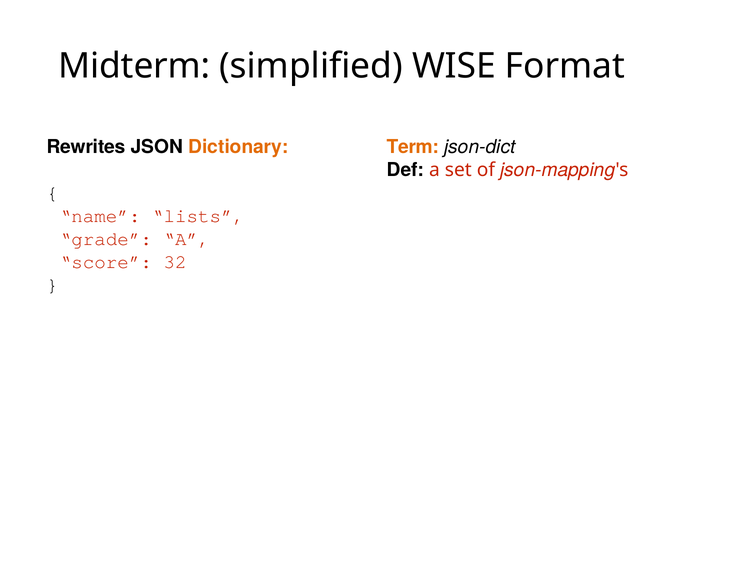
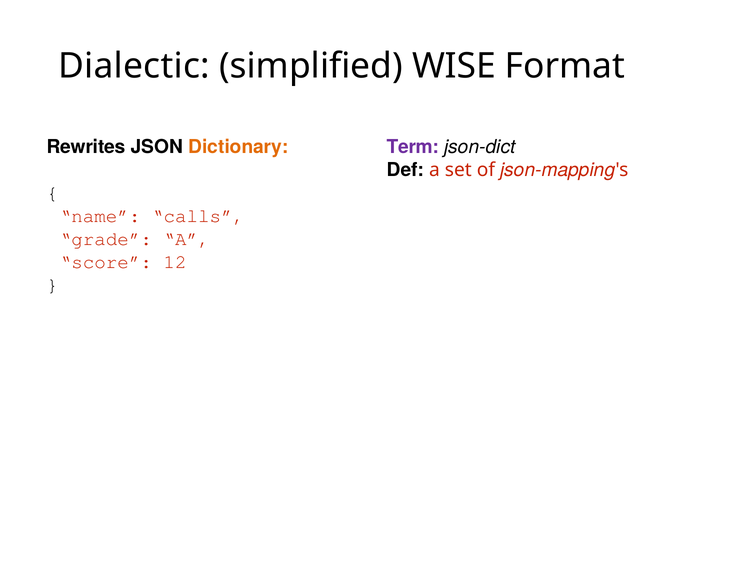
Midterm: Midterm -> Dialectic
Term colour: orange -> purple
lists: lists -> calls
32: 32 -> 12
